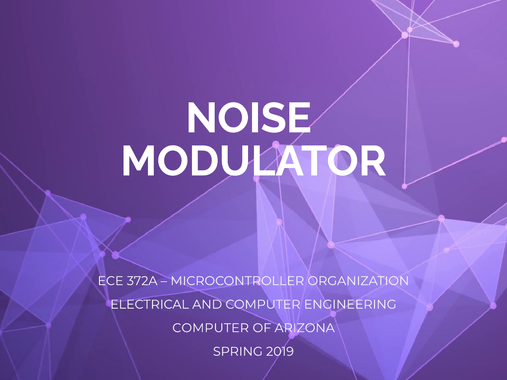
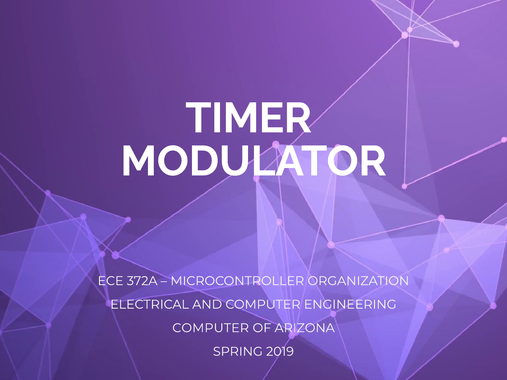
NOISE: NOISE -> TIMER
